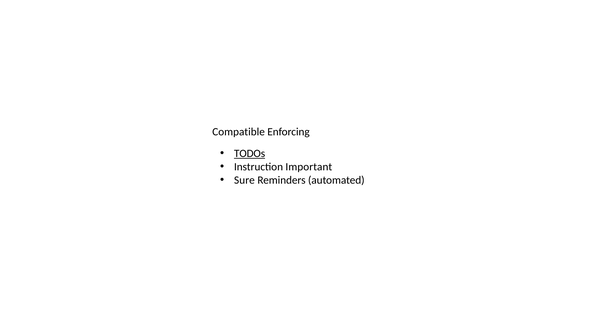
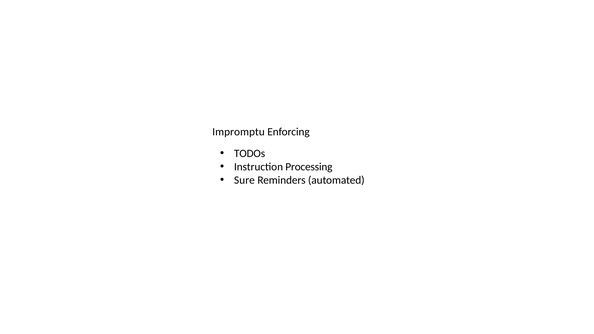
Compatible: Compatible -> Impromptu
TODOs underline: present -> none
Important: Important -> Processing
